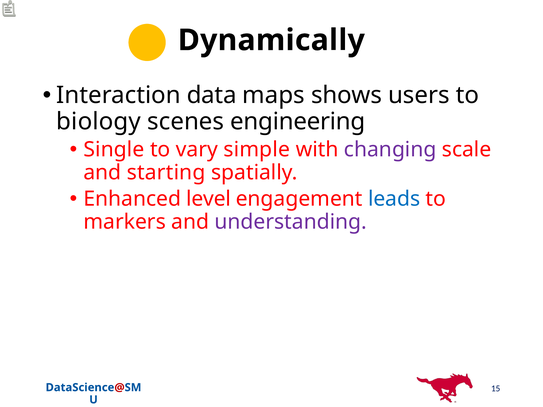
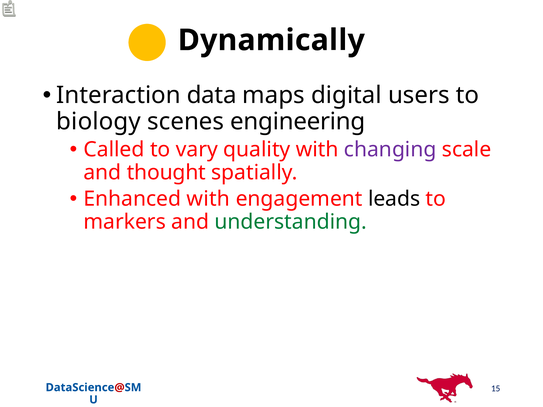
shows: shows -> digital
Single: Single -> Called
simple: simple -> quality
starting: starting -> thought
Enhanced level: level -> with
leads colour: blue -> black
understanding colour: purple -> green
